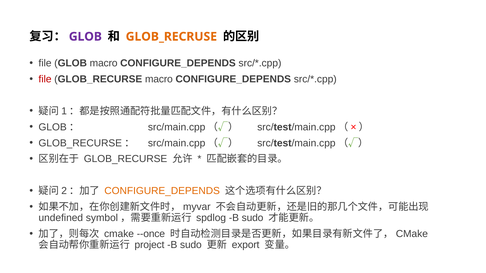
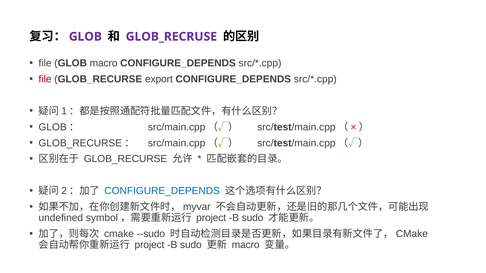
GLOB_RECRUSE colour: orange -> purple
GLOB_RECURSE macro: macro -> export
CONFIGURE_DEPENDS at (162, 191) colour: orange -> blue
spdlog at (211, 218): spdlog -> project
--once: --once -> --sudo
export at (246, 245): export -> macro
